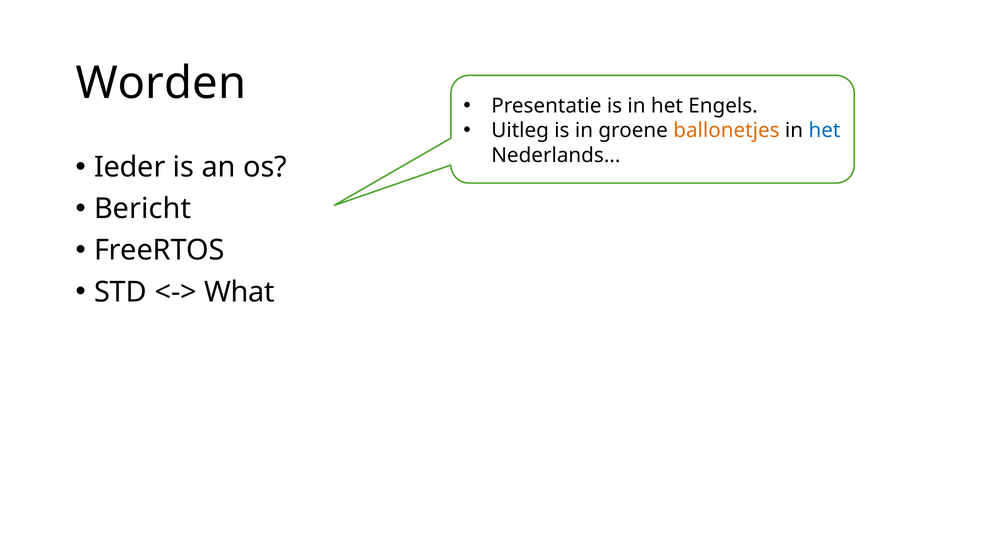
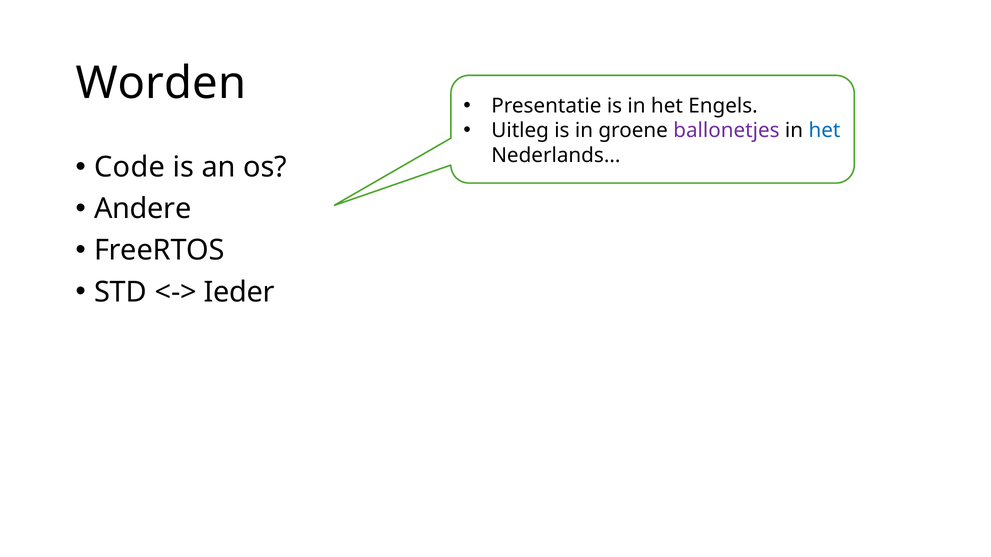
ballonetjes colour: orange -> purple
Ieder: Ieder -> Code
Bericht: Bericht -> Andere
What: What -> Ieder
